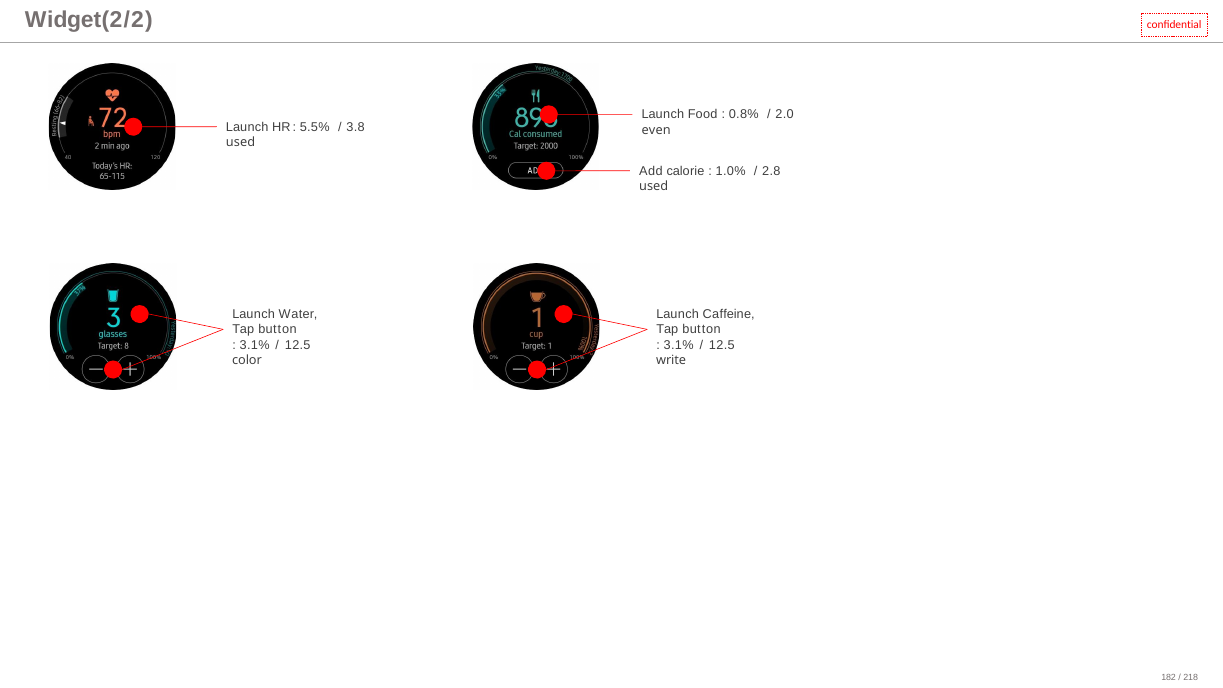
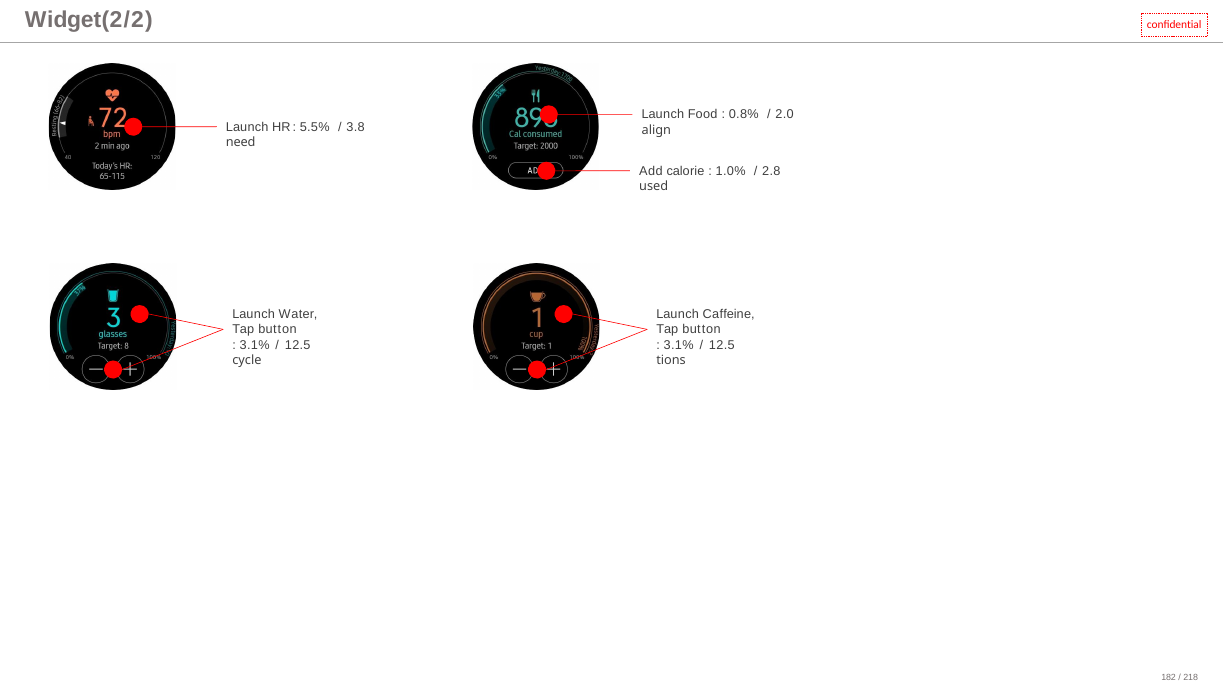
even: even -> align
used at (241, 142): used -> need
color: color -> cycle
write: write -> tions
